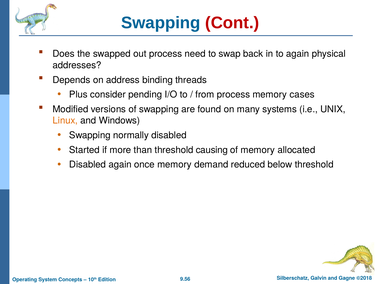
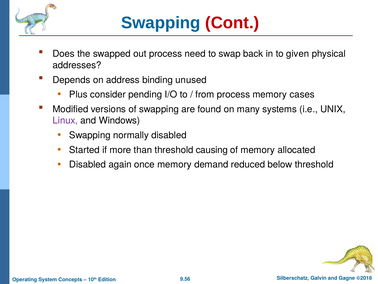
to again: again -> given
threads: threads -> unused
Linux colour: orange -> purple
